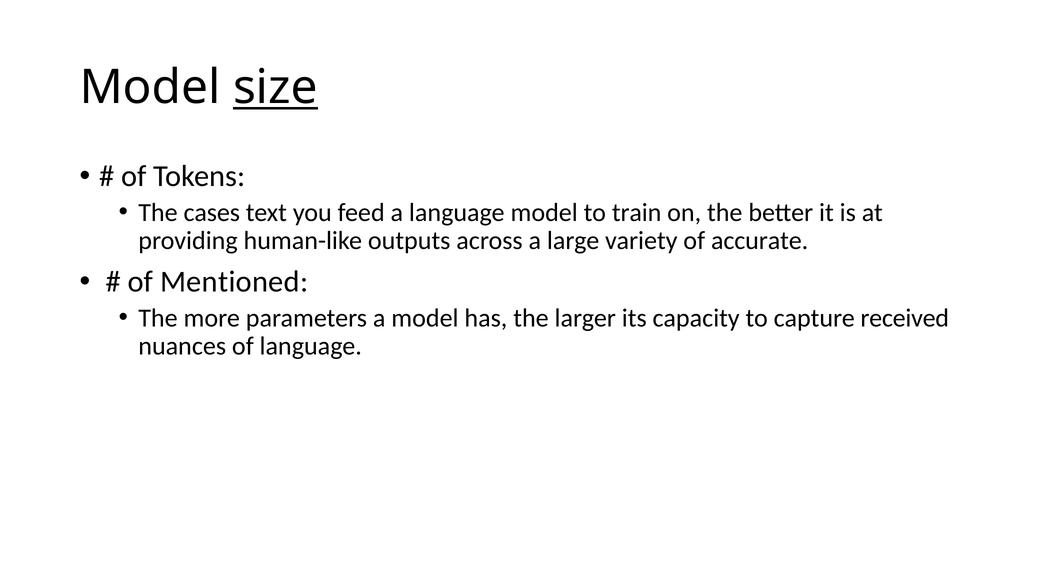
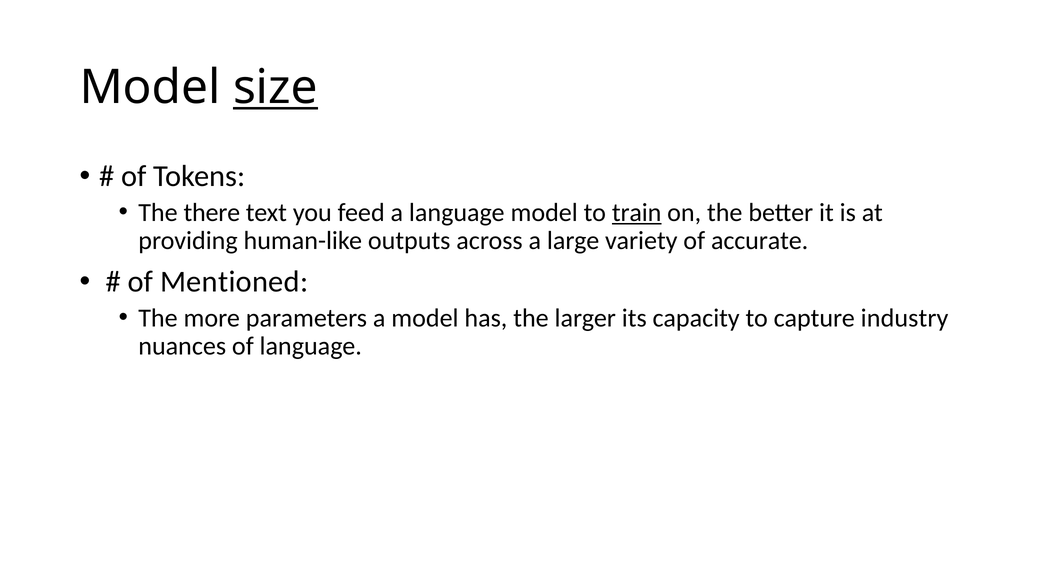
cases: cases -> there
train underline: none -> present
received: received -> industry
